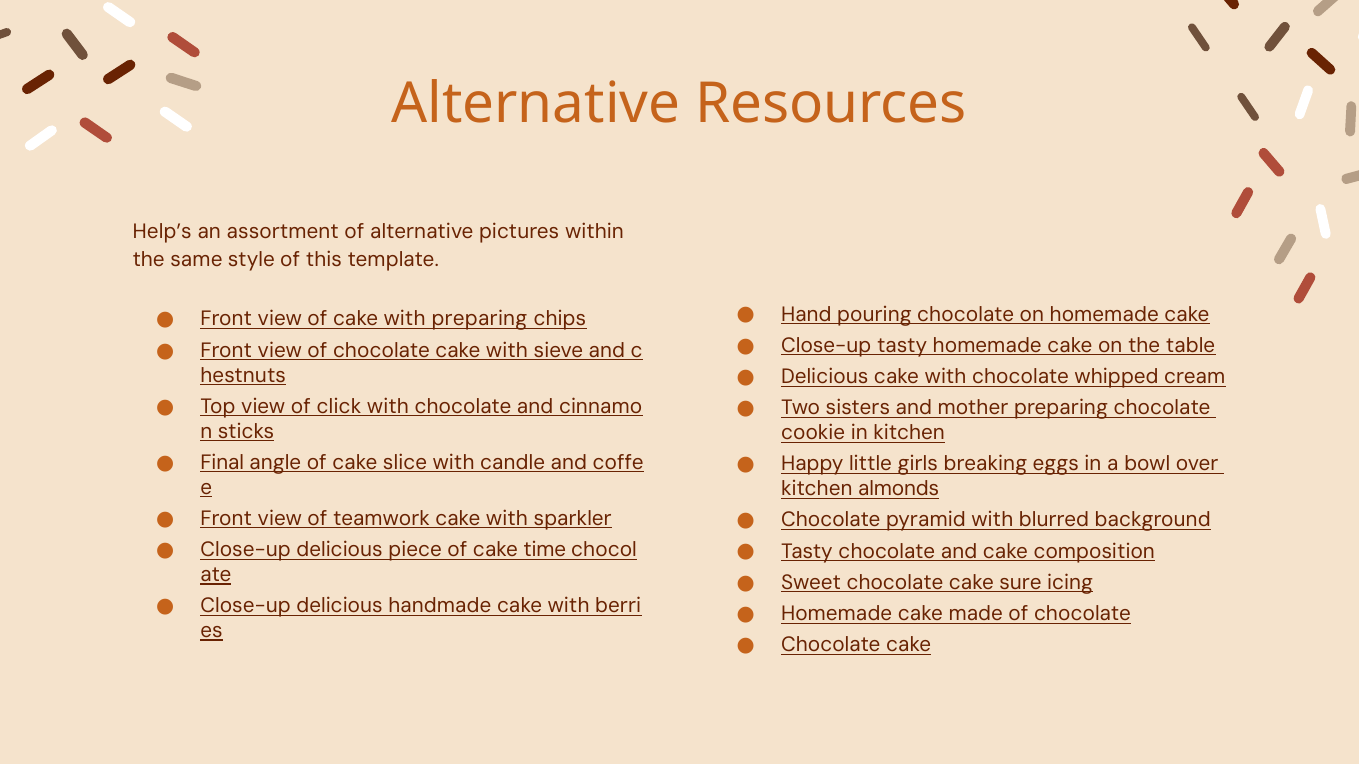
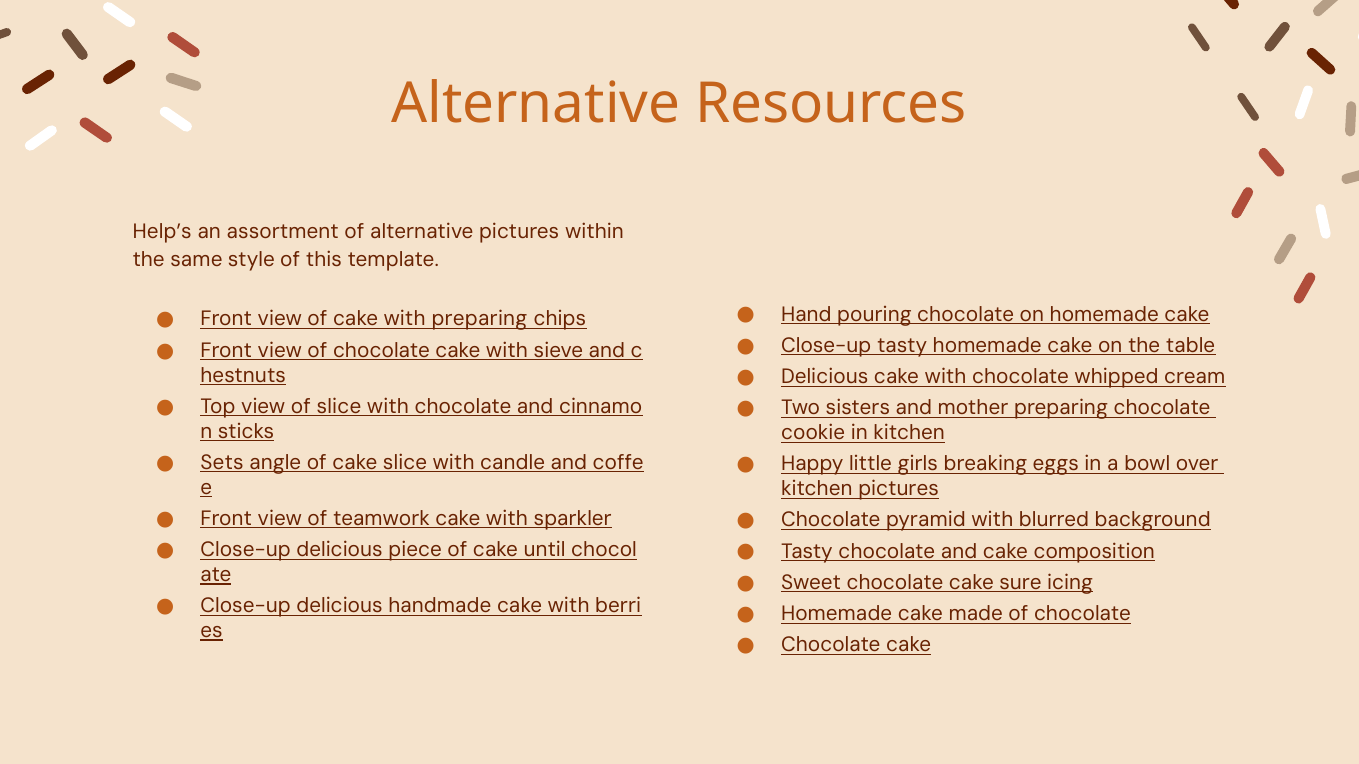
of click: click -> slice
Final: Final -> Sets
kitchen almonds: almonds -> pictures
time: time -> until
